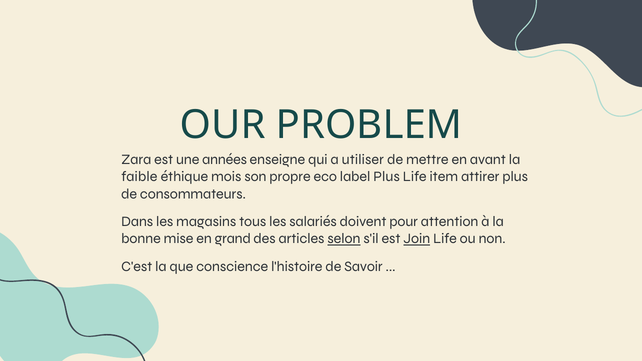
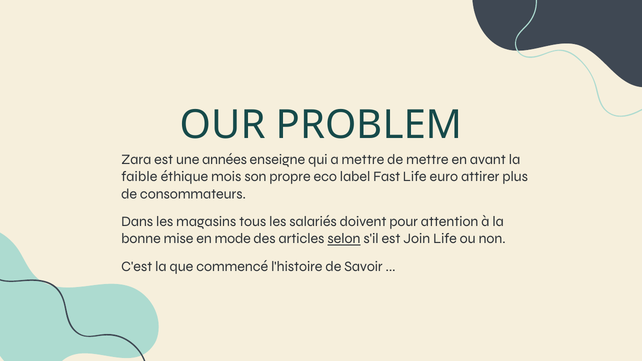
a utiliser: utiliser -> mettre
label Plus: Plus -> Fast
item: item -> euro
grand: grand -> mode
Join underline: present -> none
conscience: conscience -> commencé
